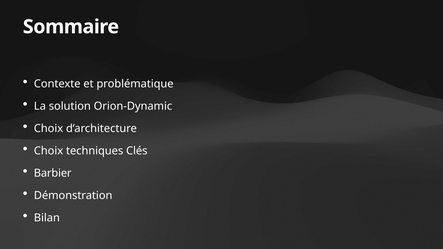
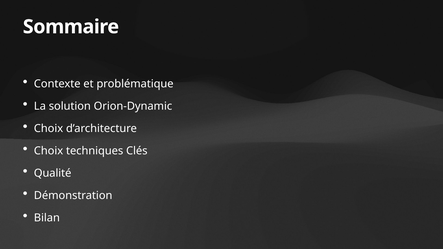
Barbier: Barbier -> Qualité
